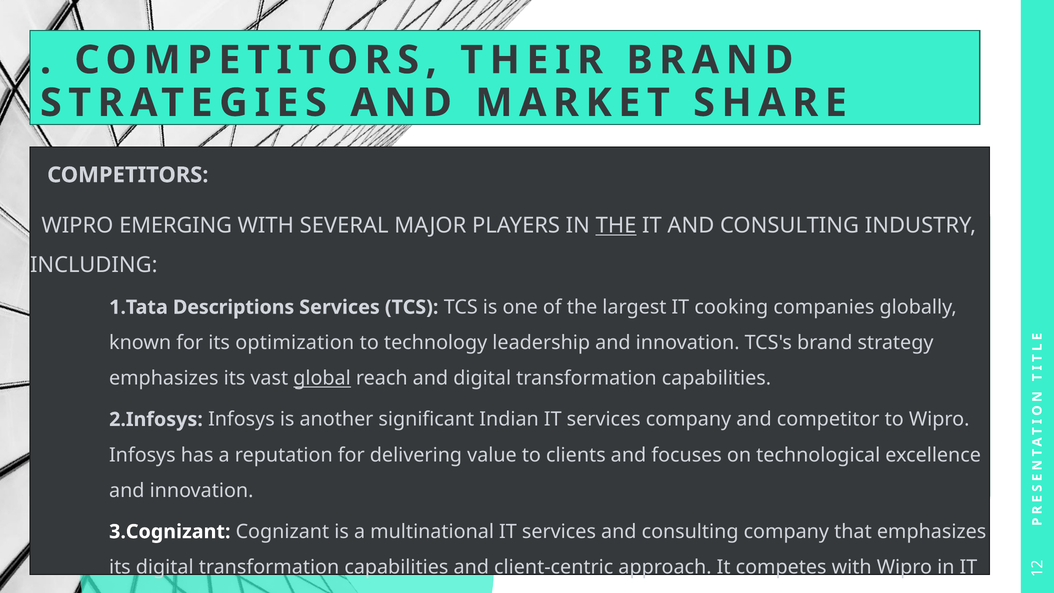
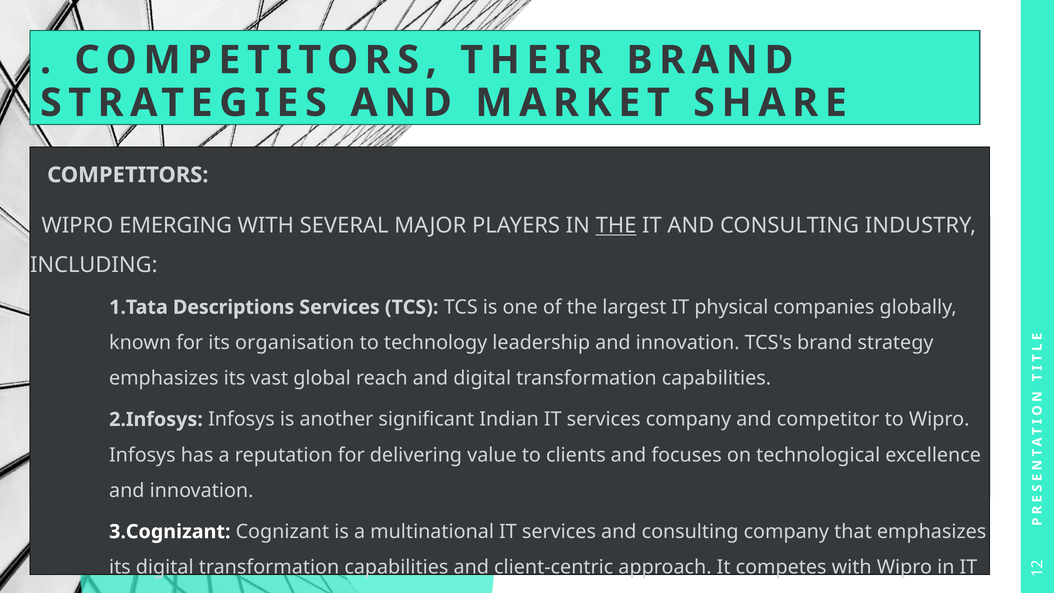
cooking: cooking -> physical
optimization: optimization -> organisation
global underline: present -> none
